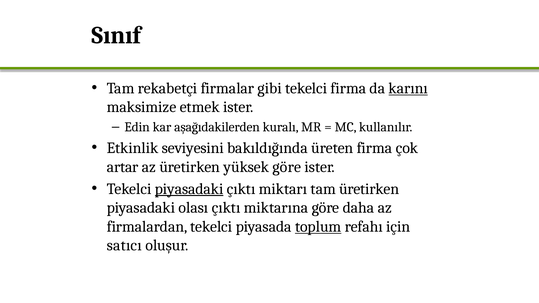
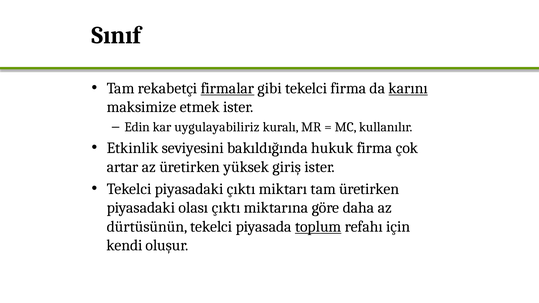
firmalar underline: none -> present
aşağıdakilerden: aşağıdakilerden -> uygulayabiliriz
üreten: üreten -> hukuk
yüksek göre: göre -> giriş
piyasadaki at (189, 189) underline: present -> none
firmalardan: firmalardan -> dürtüsünün
satıcı: satıcı -> kendi
